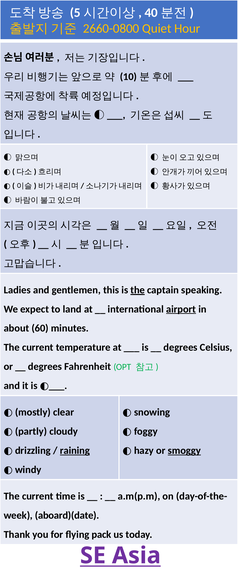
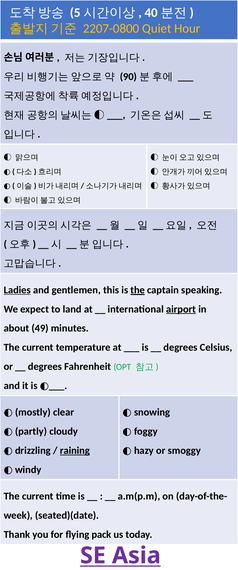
2660-0800: 2660-0800 -> 2207-0800
10: 10 -> 90
Ladies underline: none -> present
60: 60 -> 49
smoggy underline: present -> none
aboard)(date: aboard)(date -> seated)(date
